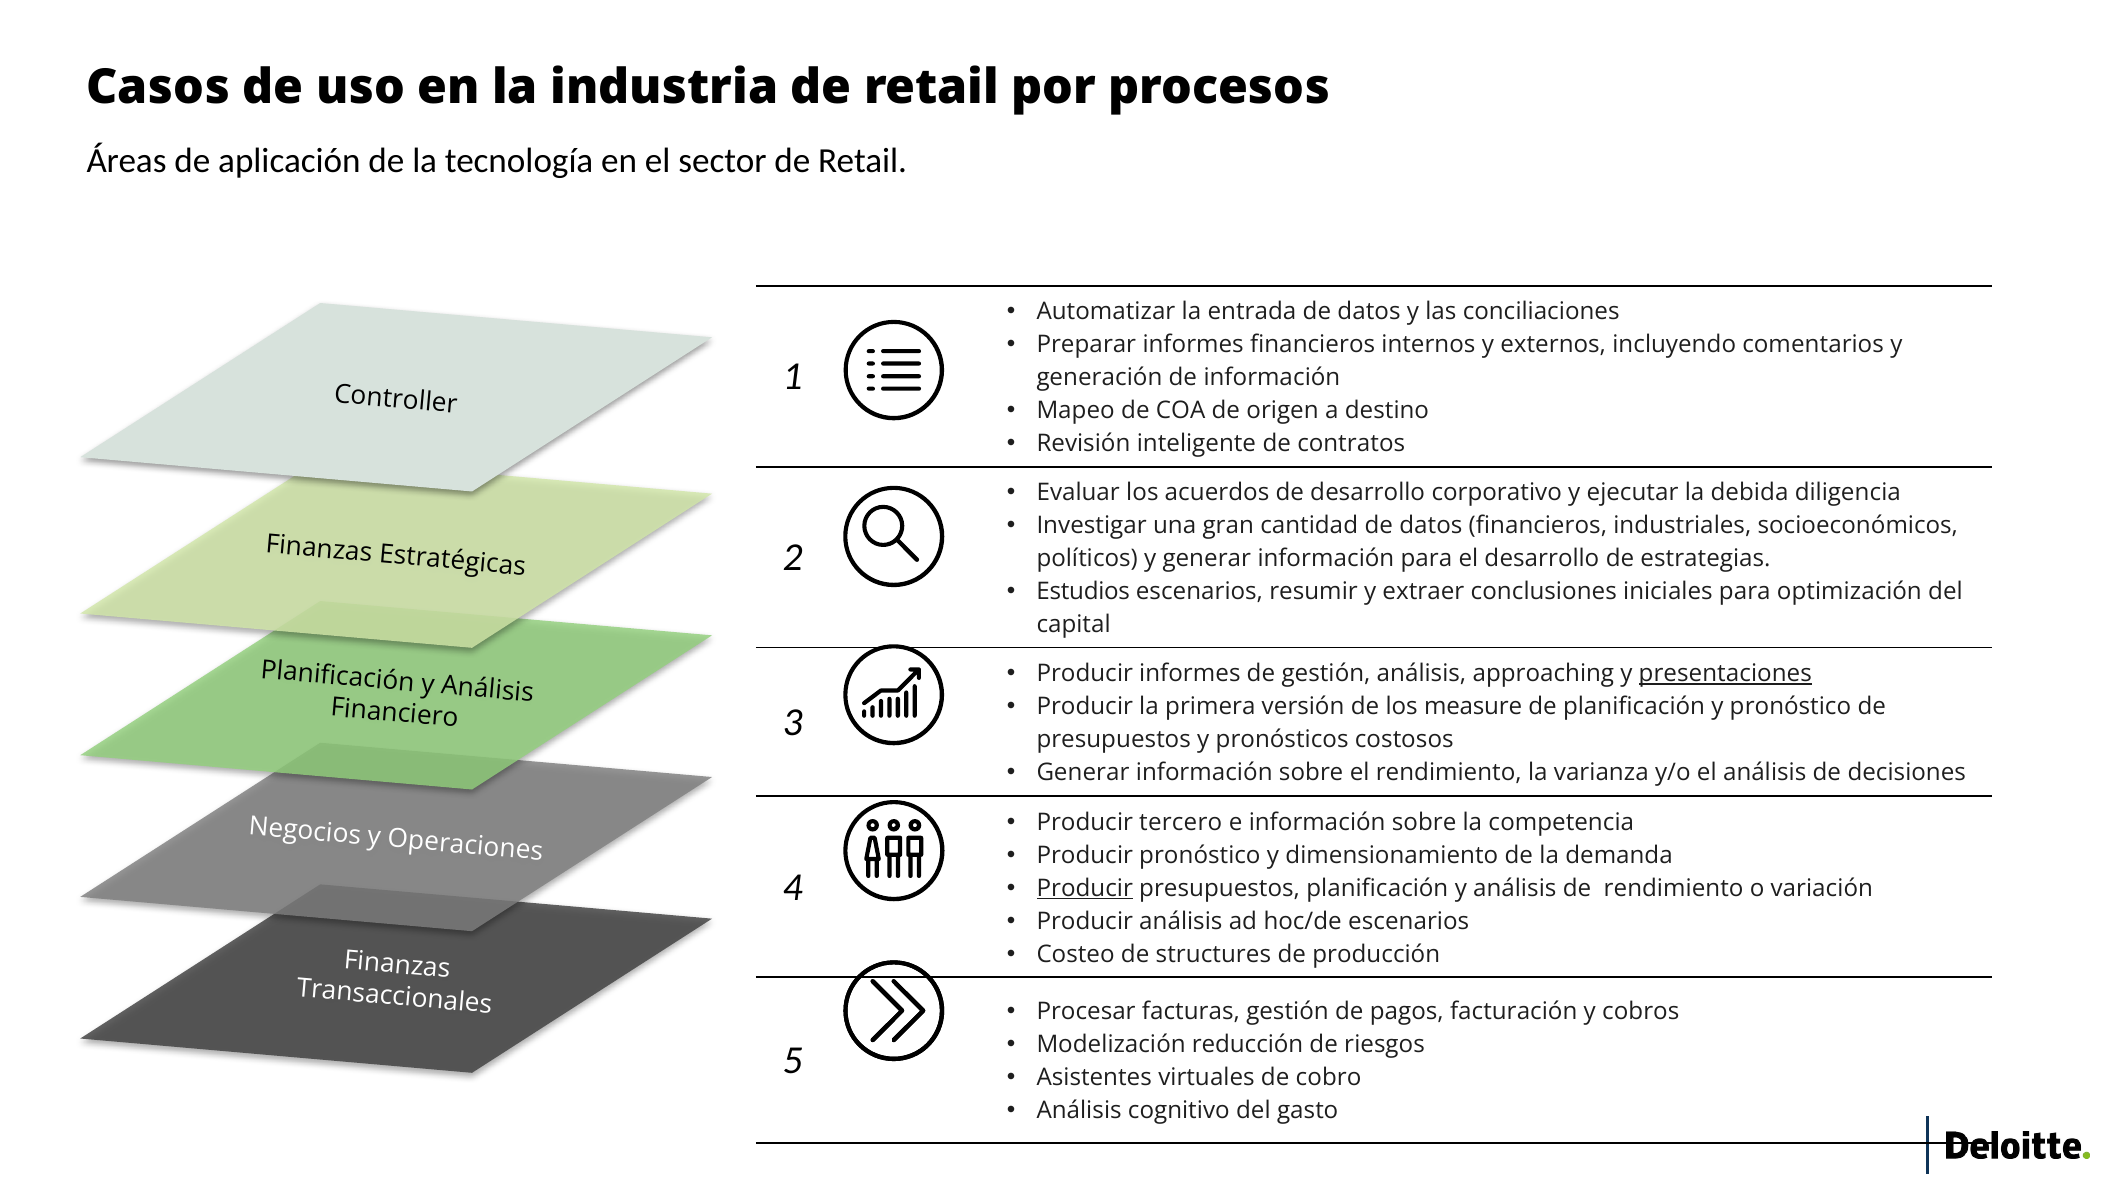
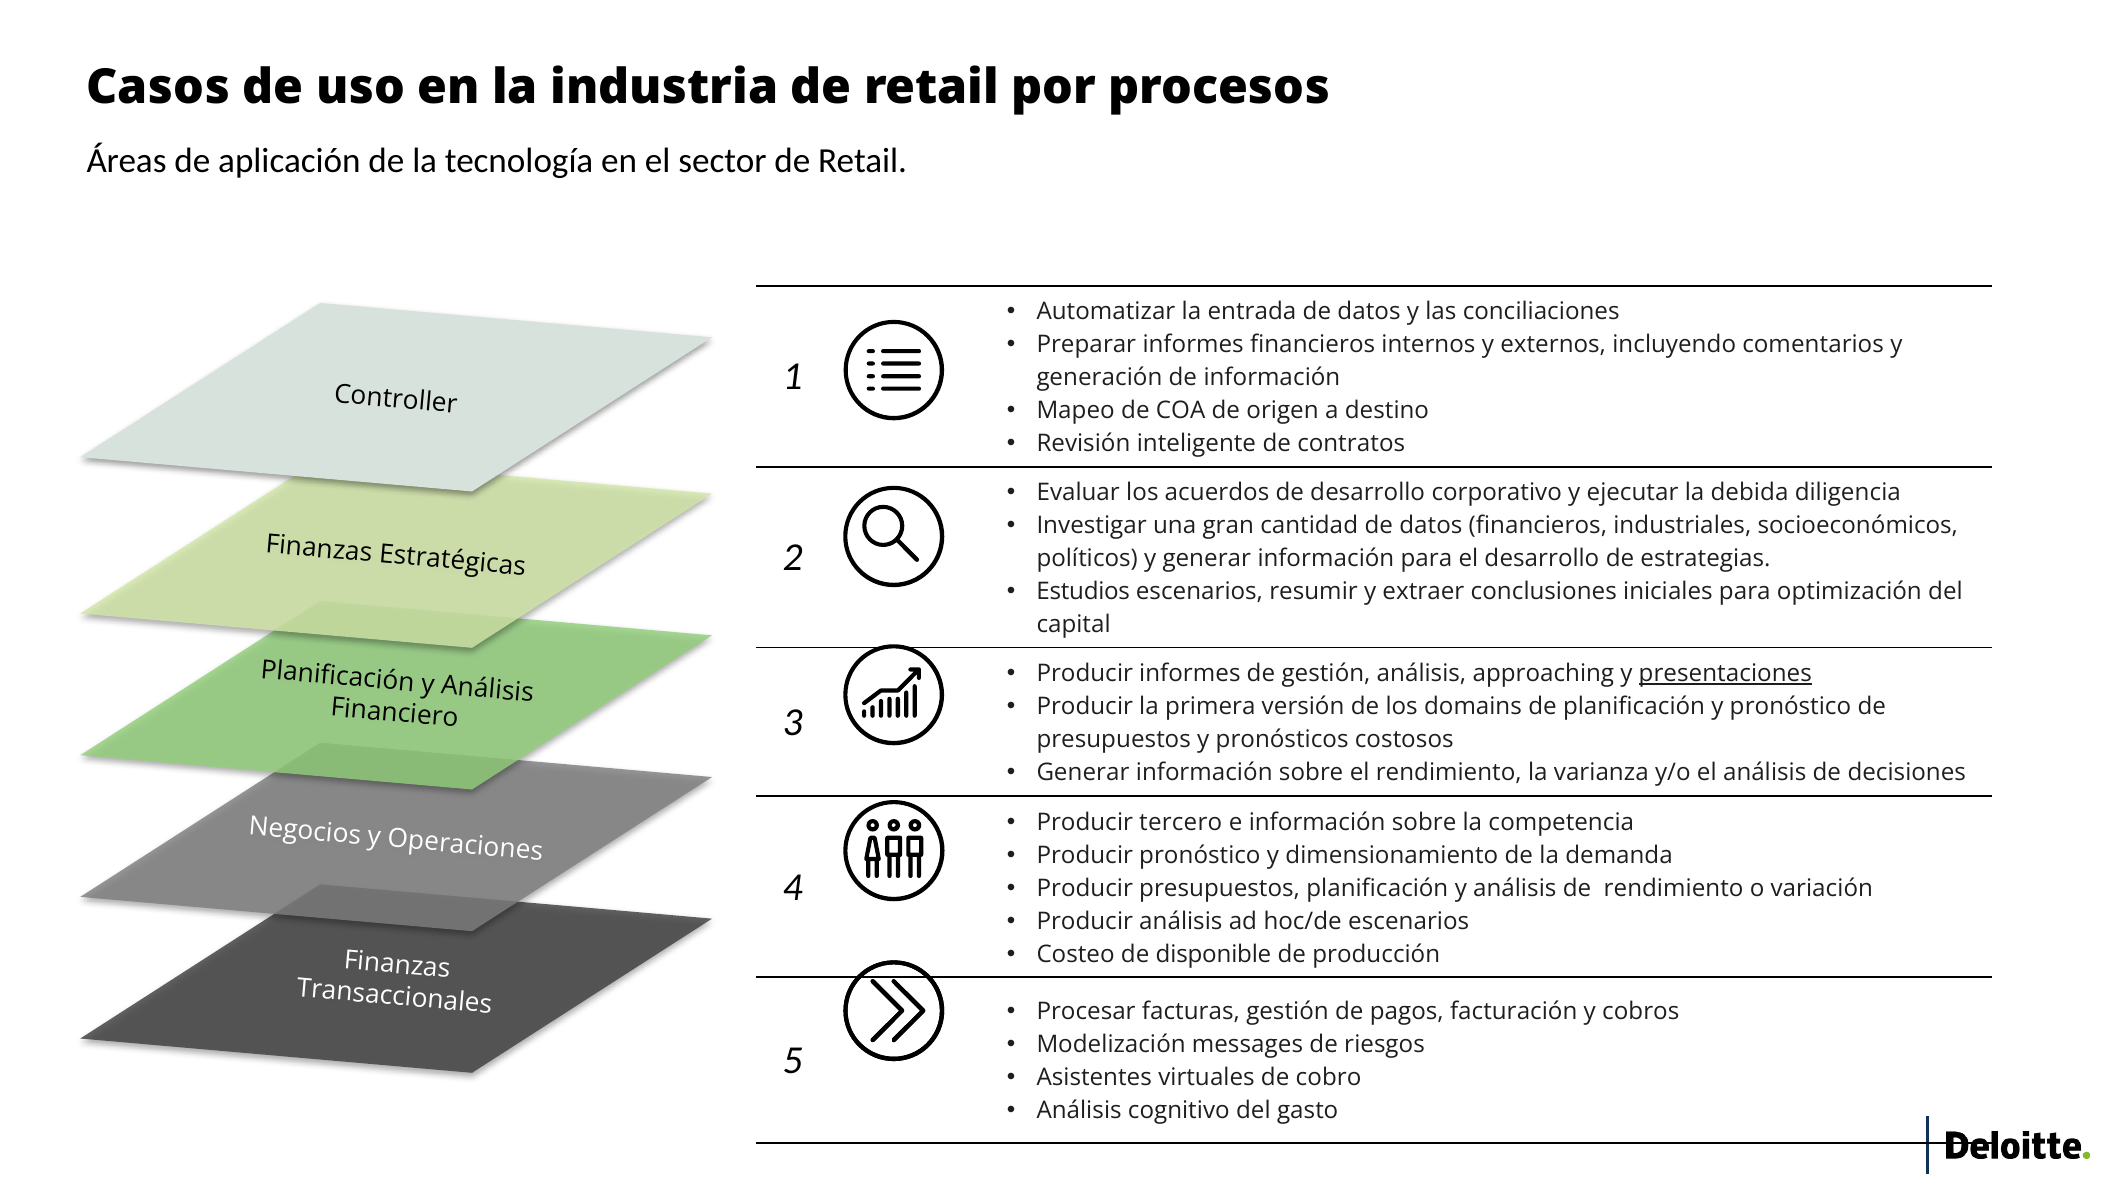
measure: measure -> domains
Producir at (1085, 888) underline: present -> none
structures: structures -> disponible
reducción: reducción -> messages
